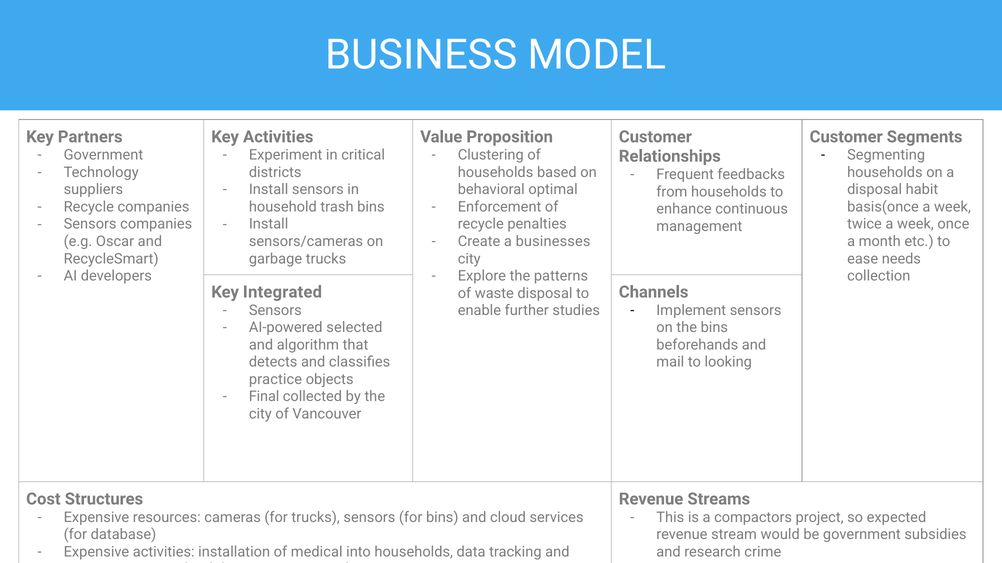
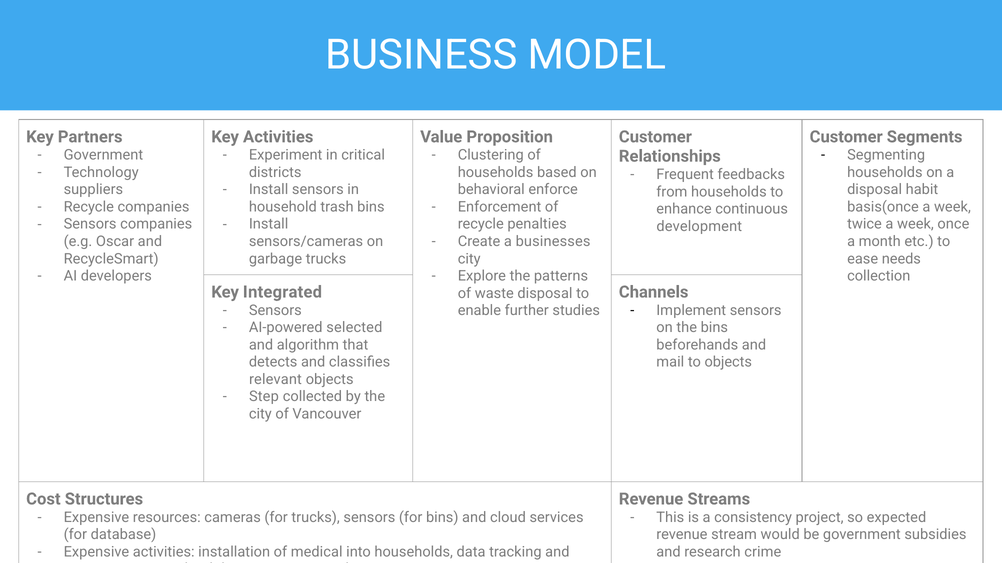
optimal: optimal -> enforce
management at (699, 227): management -> development
to looking: looking -> objects
practice: practice -> relevant
Final: Final -> Step
compactors: compactors -> consistency
